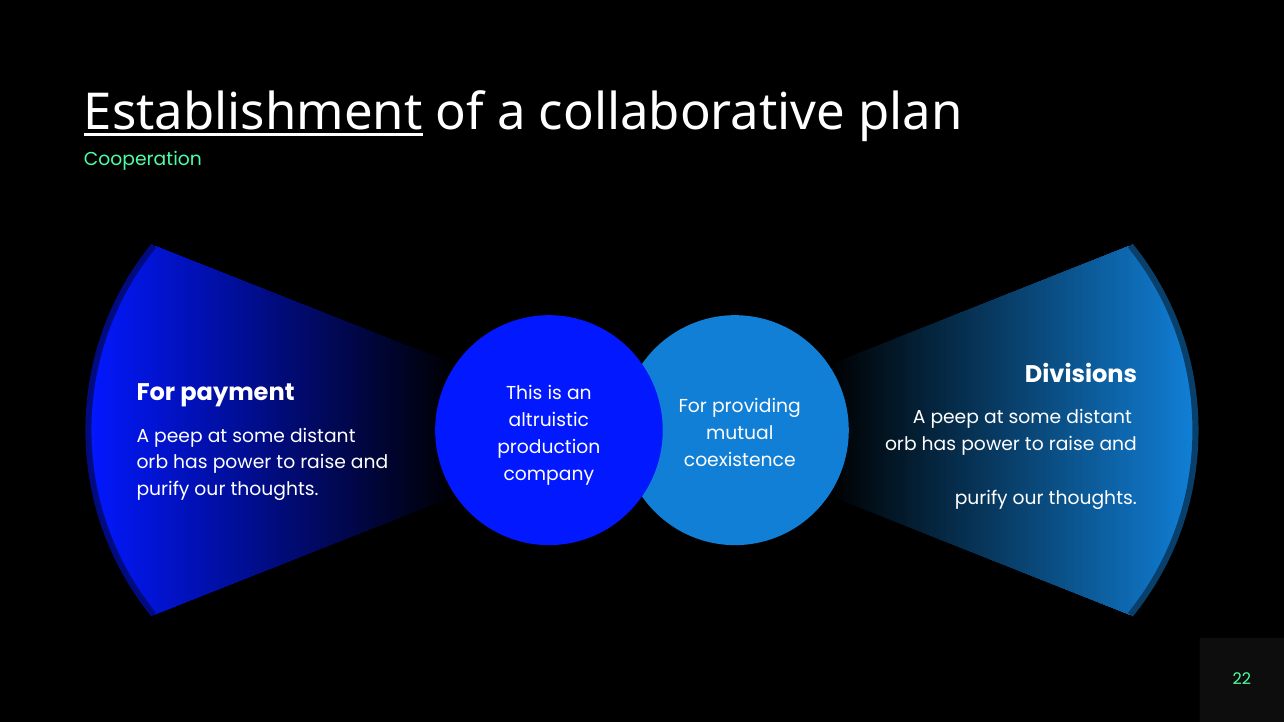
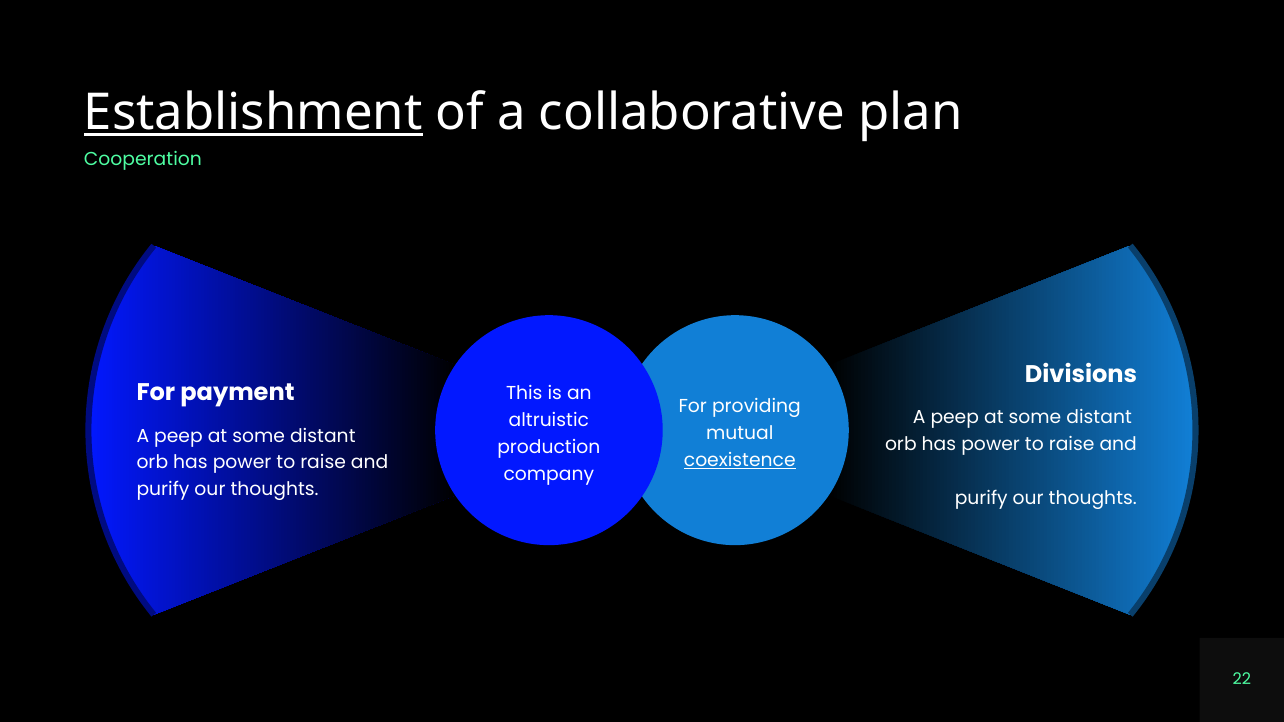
coexistence underline: none -> present
